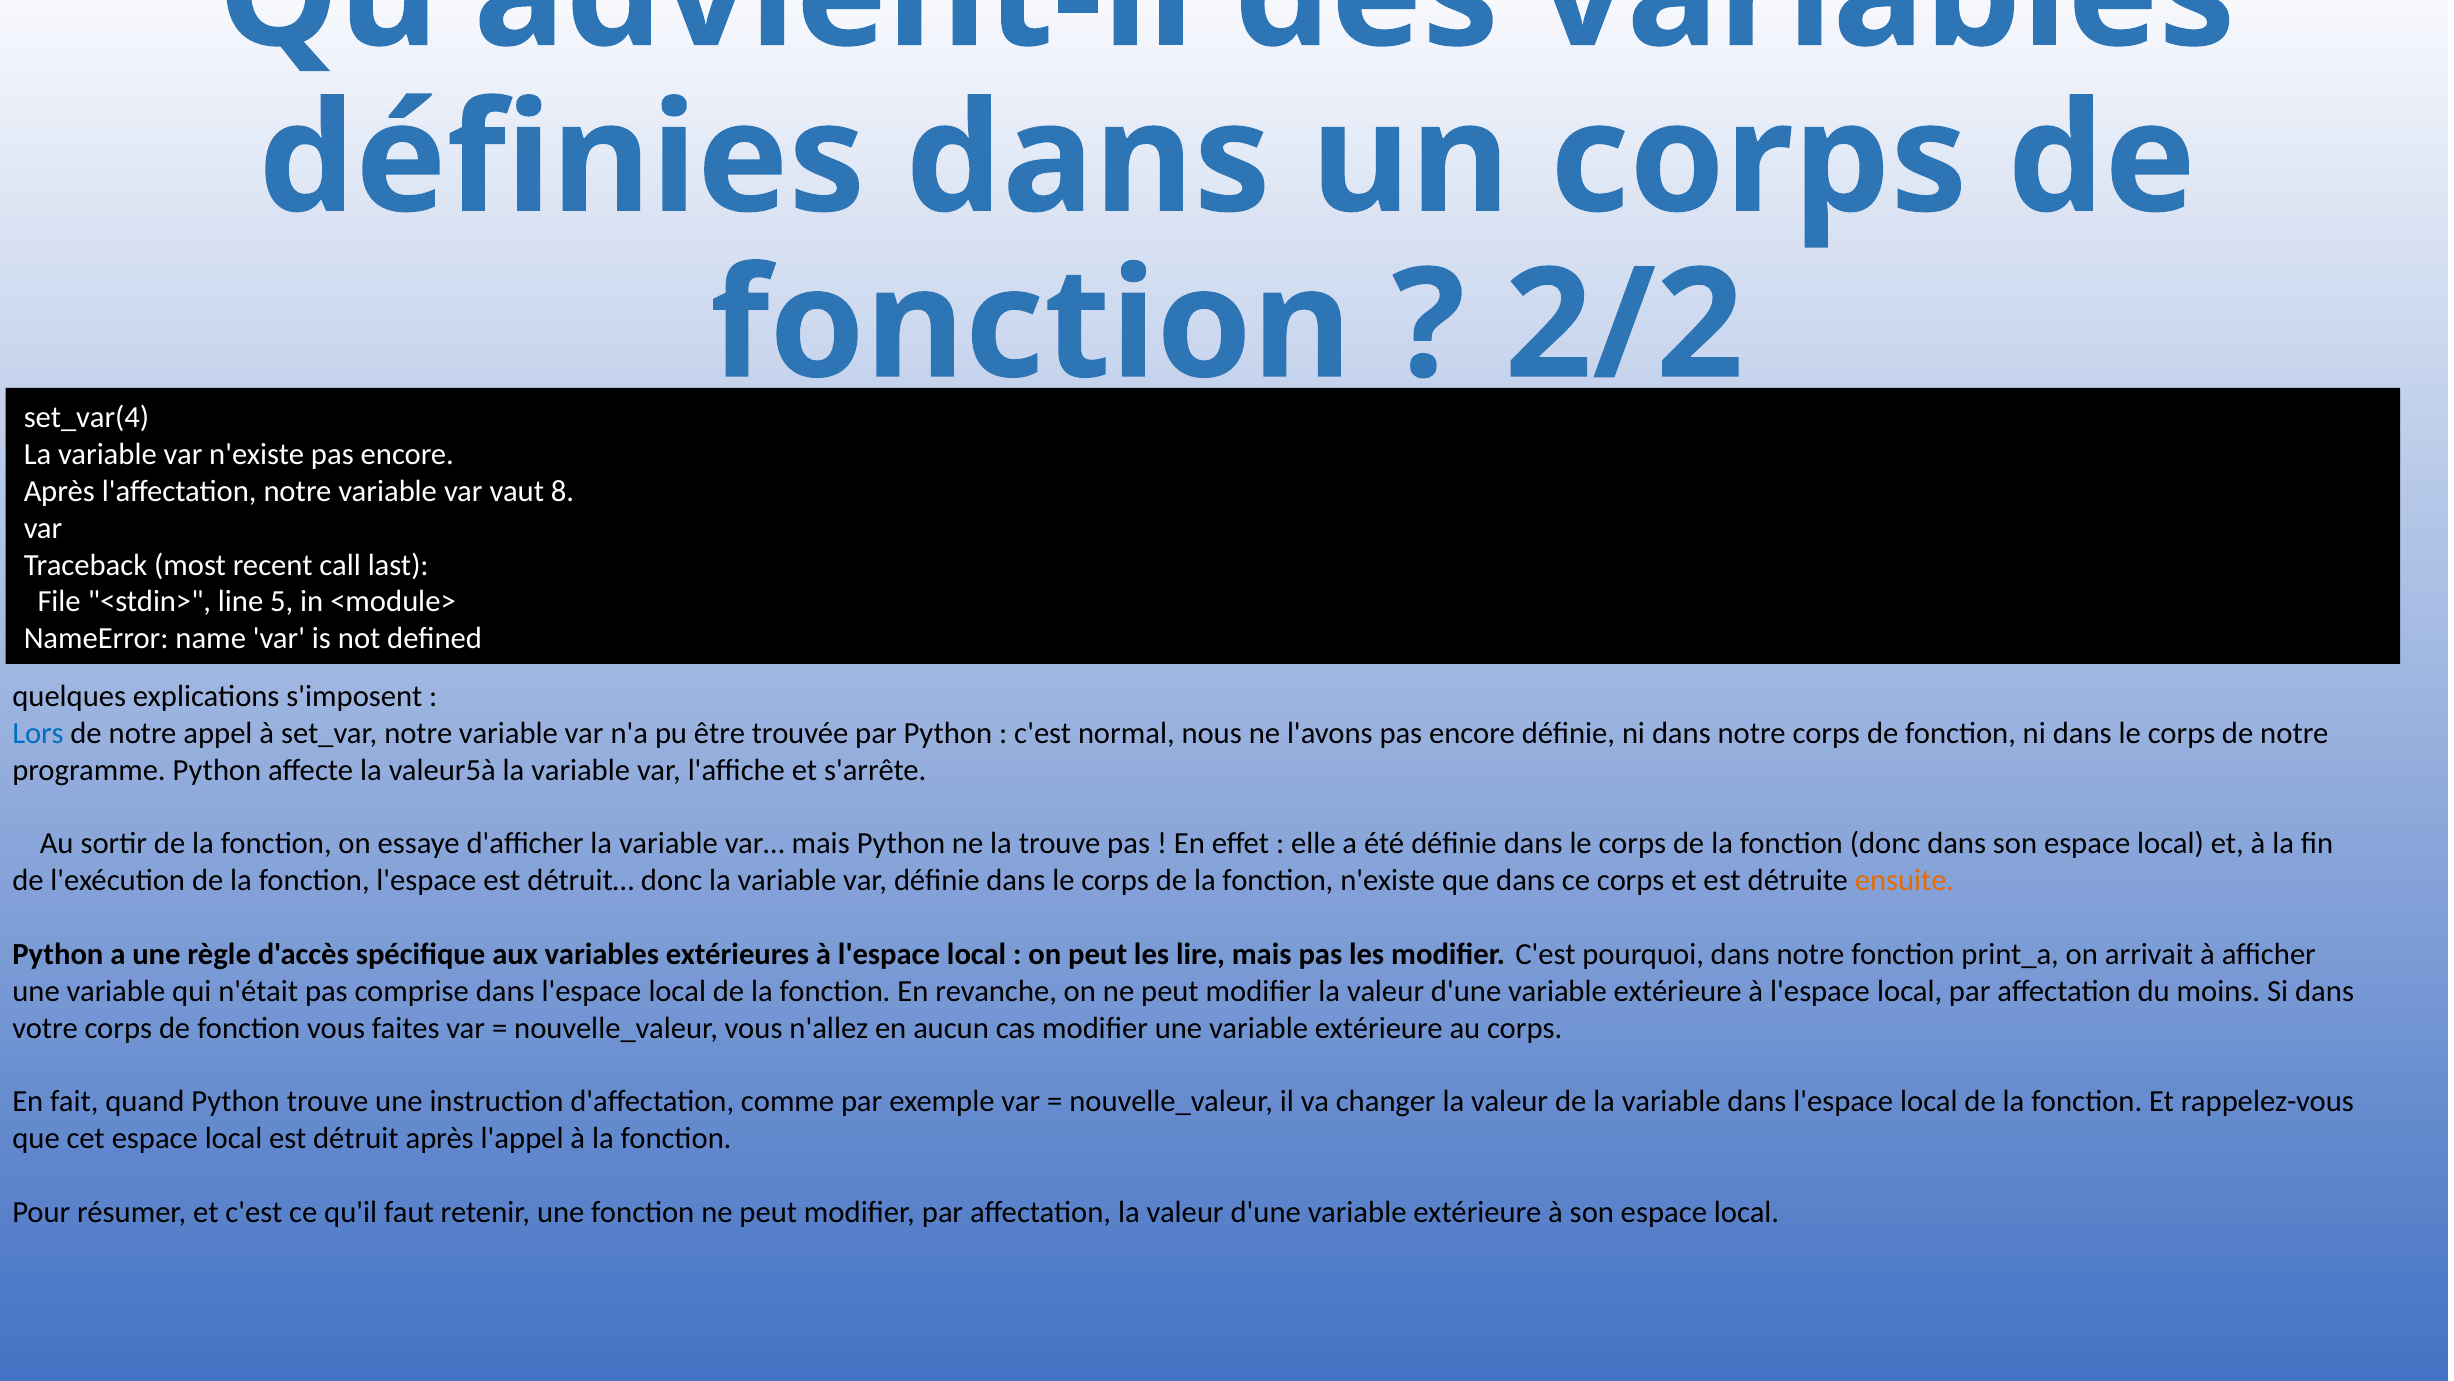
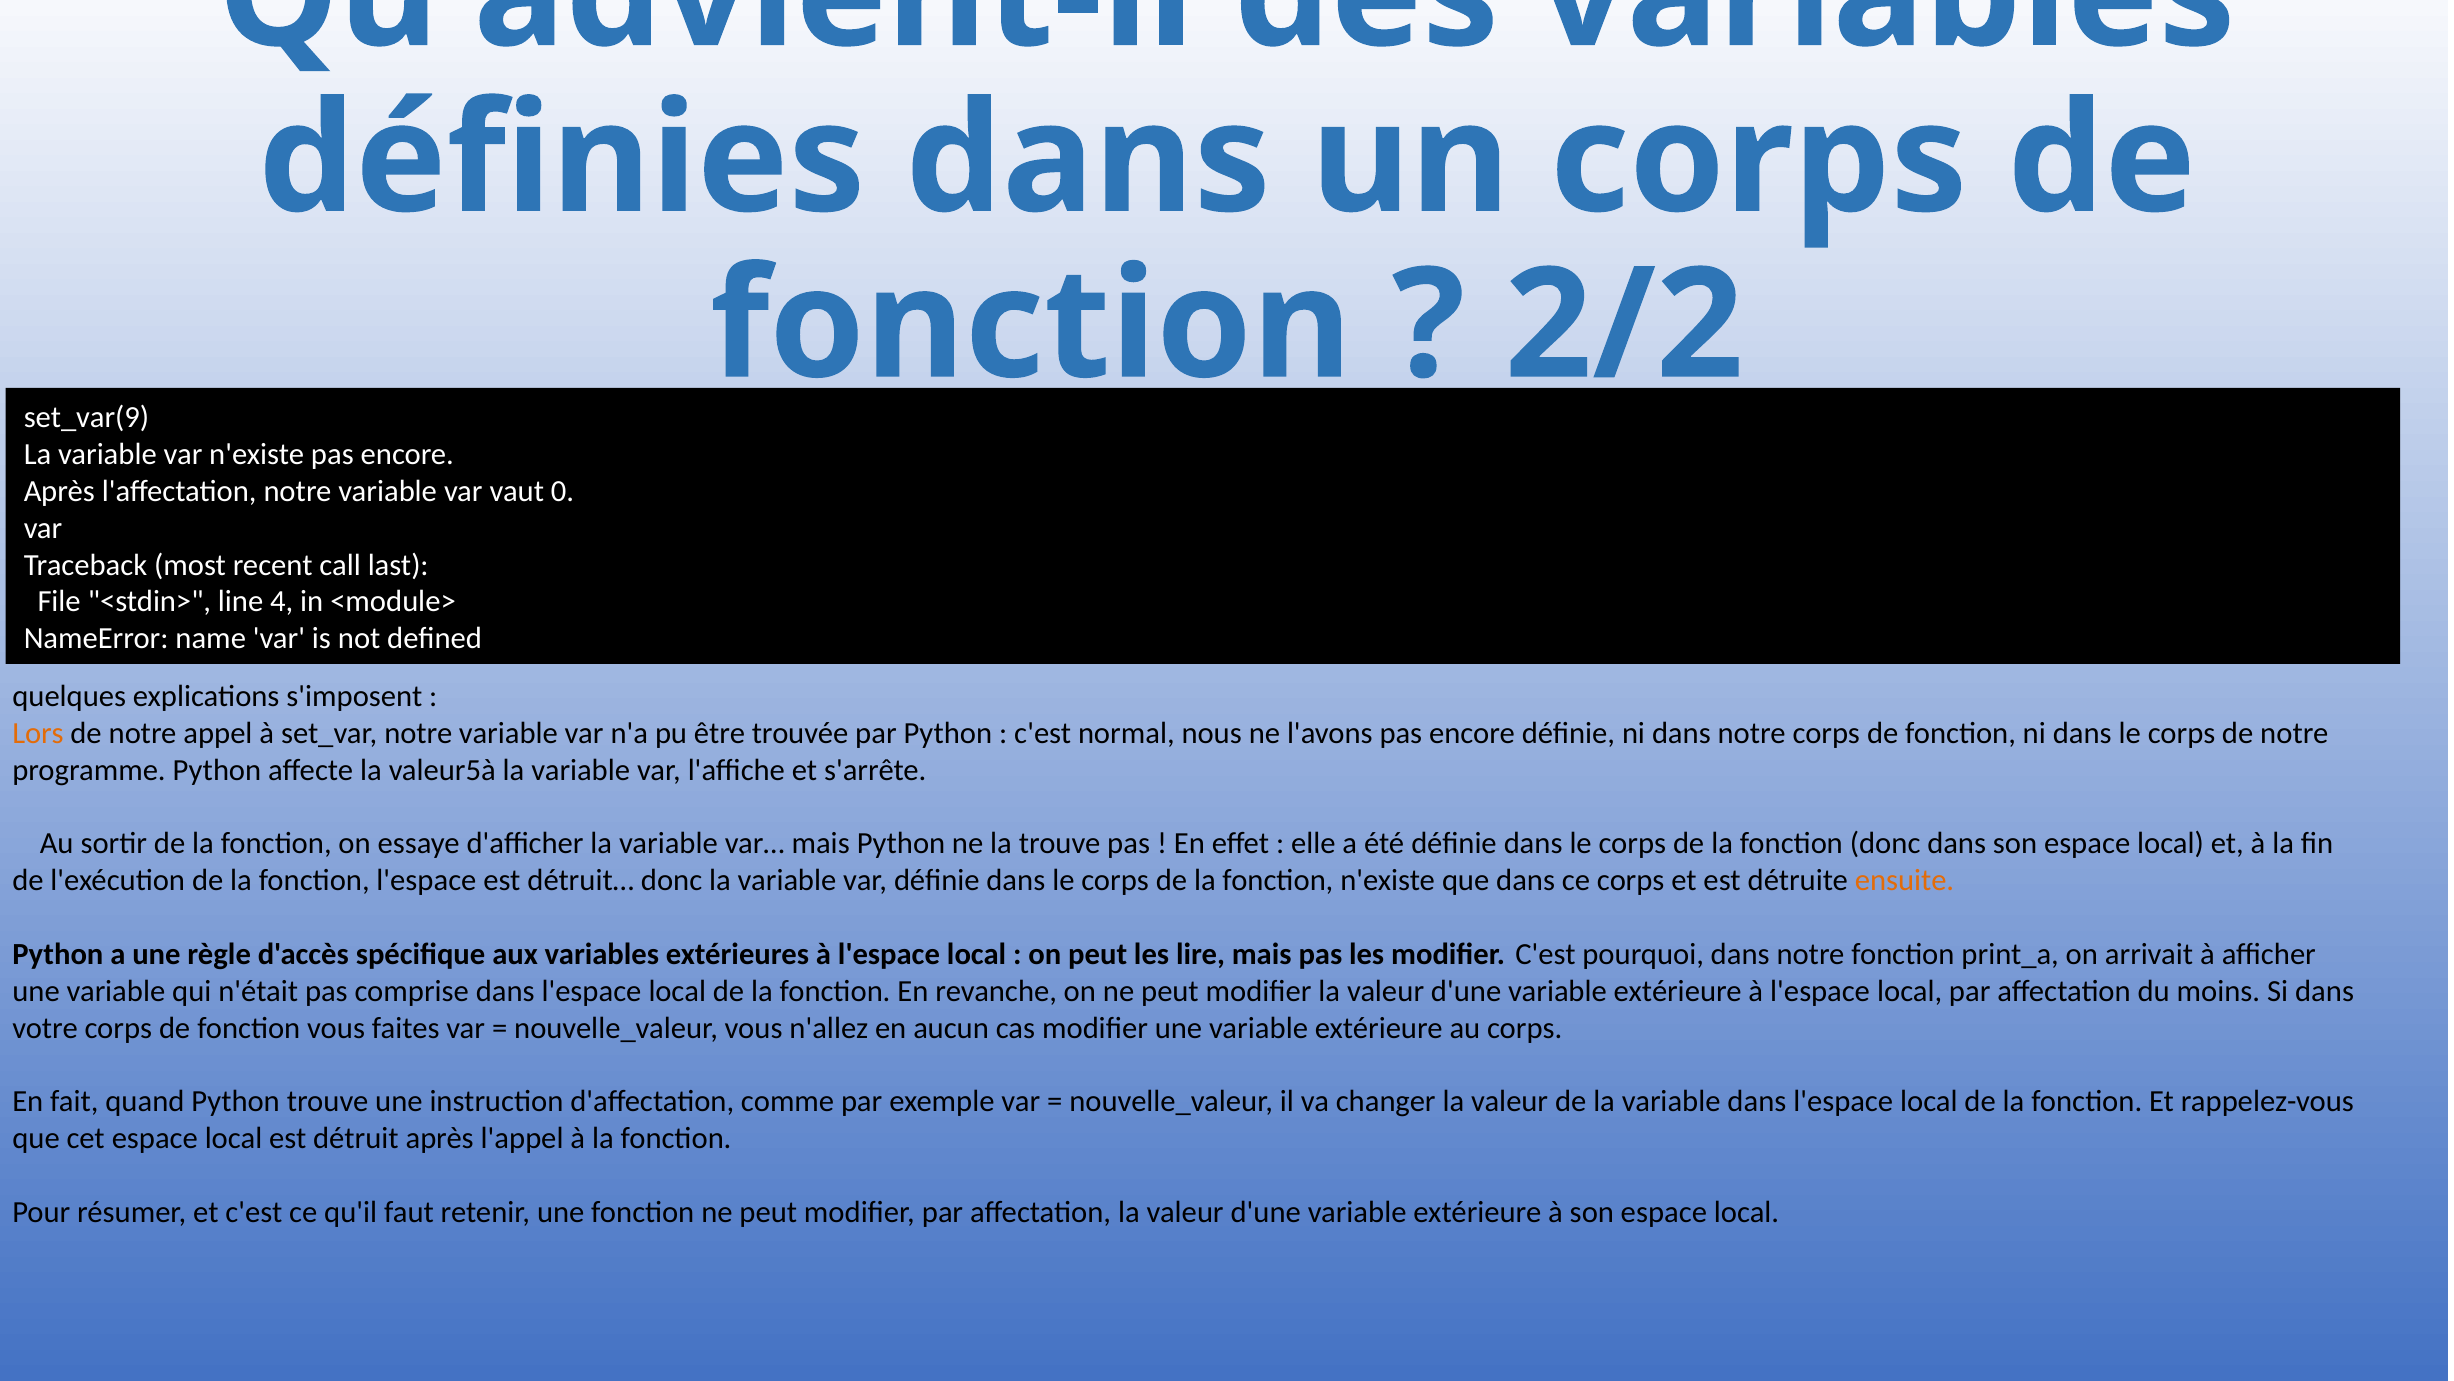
set_var(4: set_var(4 -> set_var(9
8: 8 -> 0
5: 5 -> 4
Lors colour: blue -> orange
